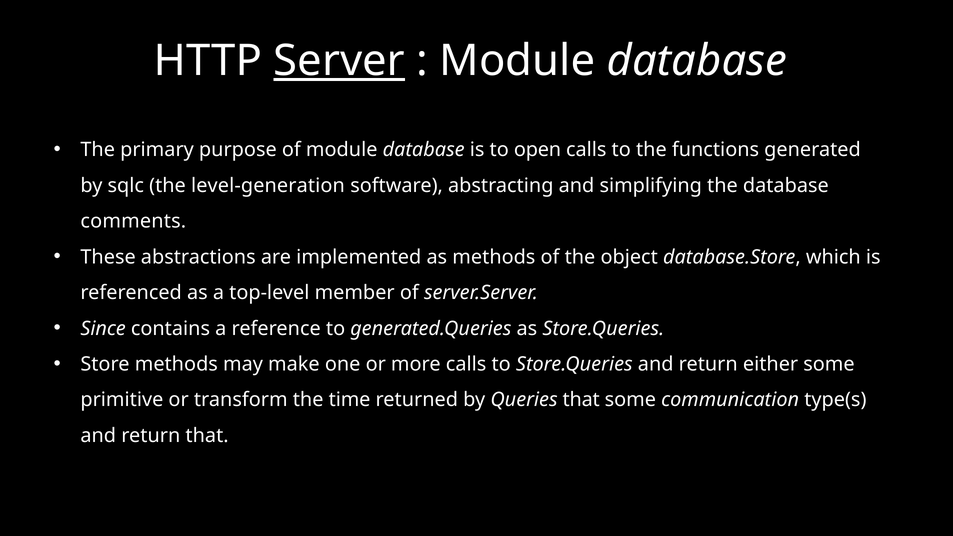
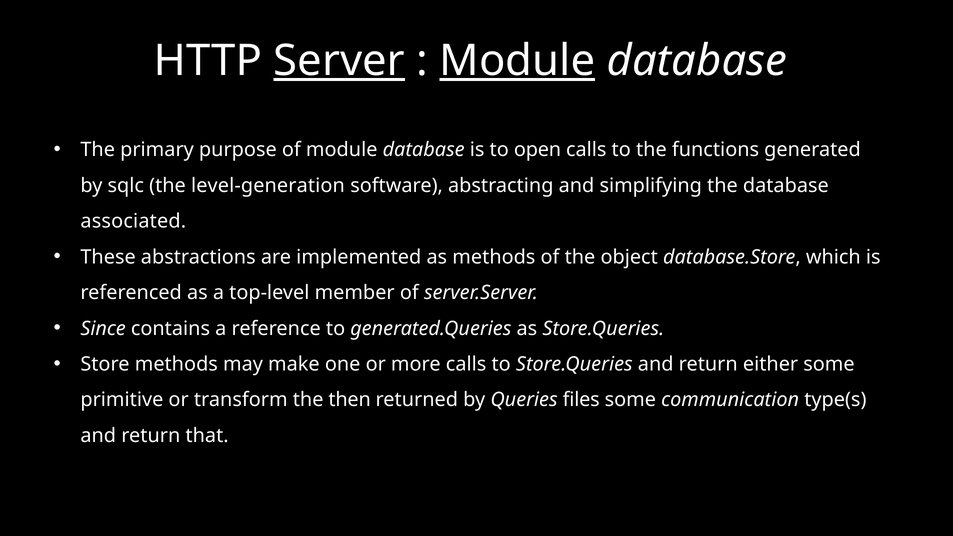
Module at (517, 61) underline: none -> present
comments: comments -> associated
time: time -> then
Queries that: that -> files
